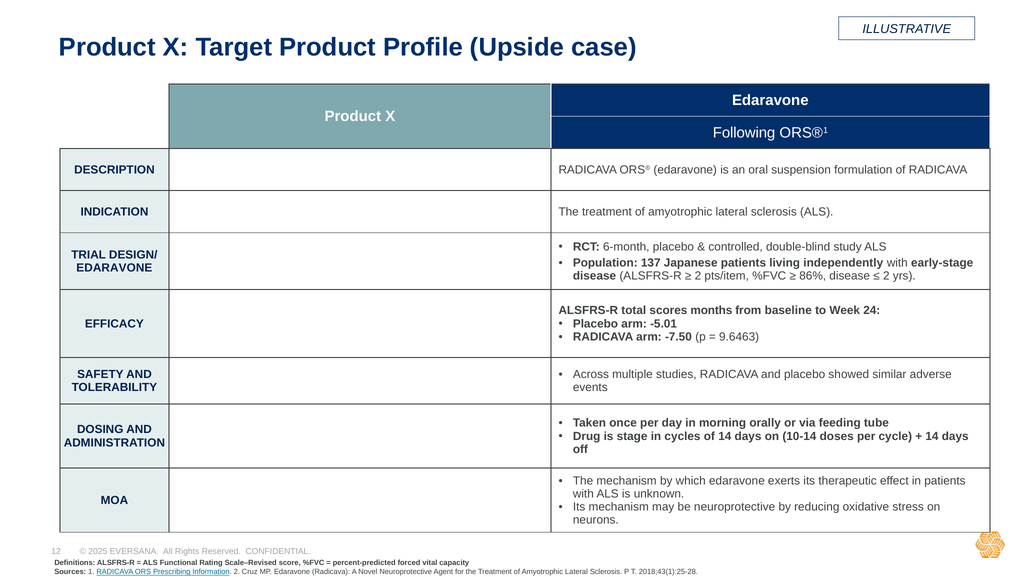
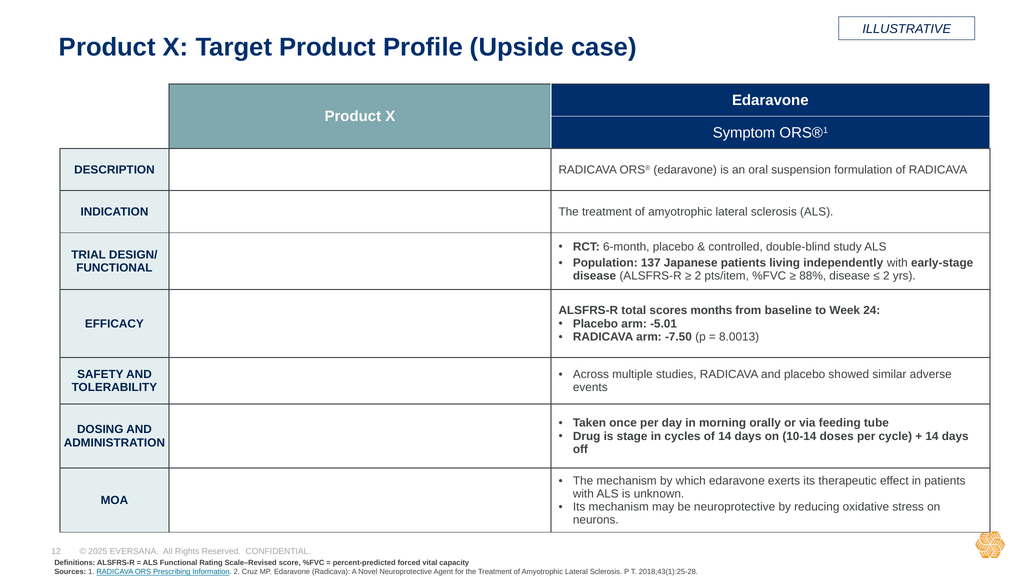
Following: Following -> Symptom
EDARAVONE at (114, 268): EDARAVONE -> FUNCTIONAL
86%: 86% -> 88%
9.6463: 9.6463 -> 8.0013
